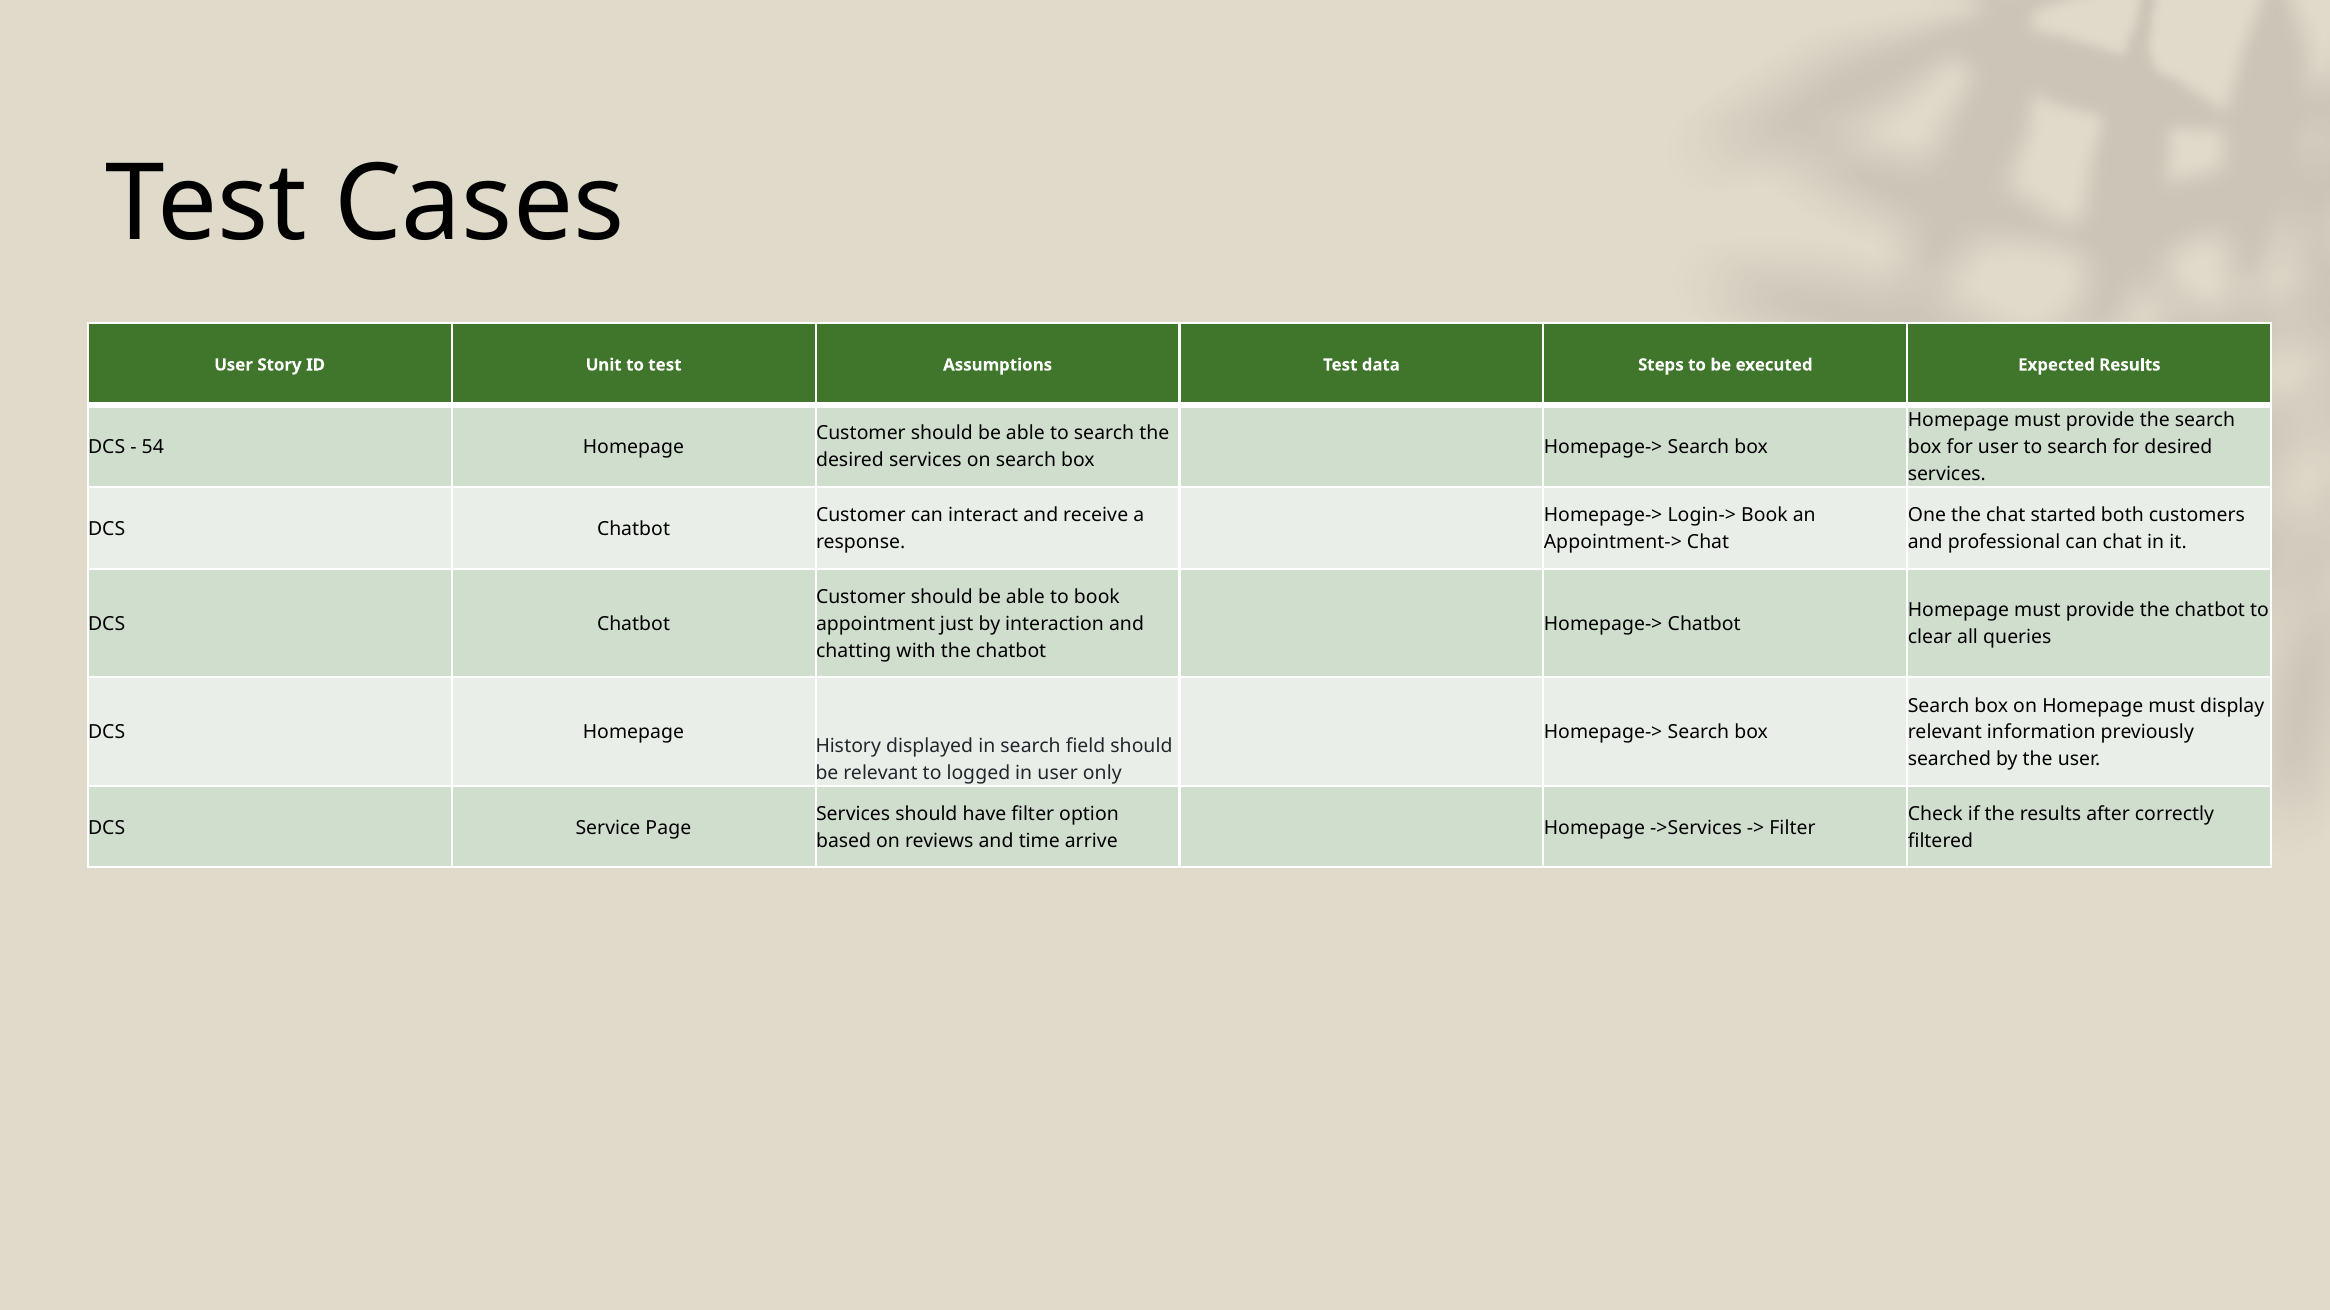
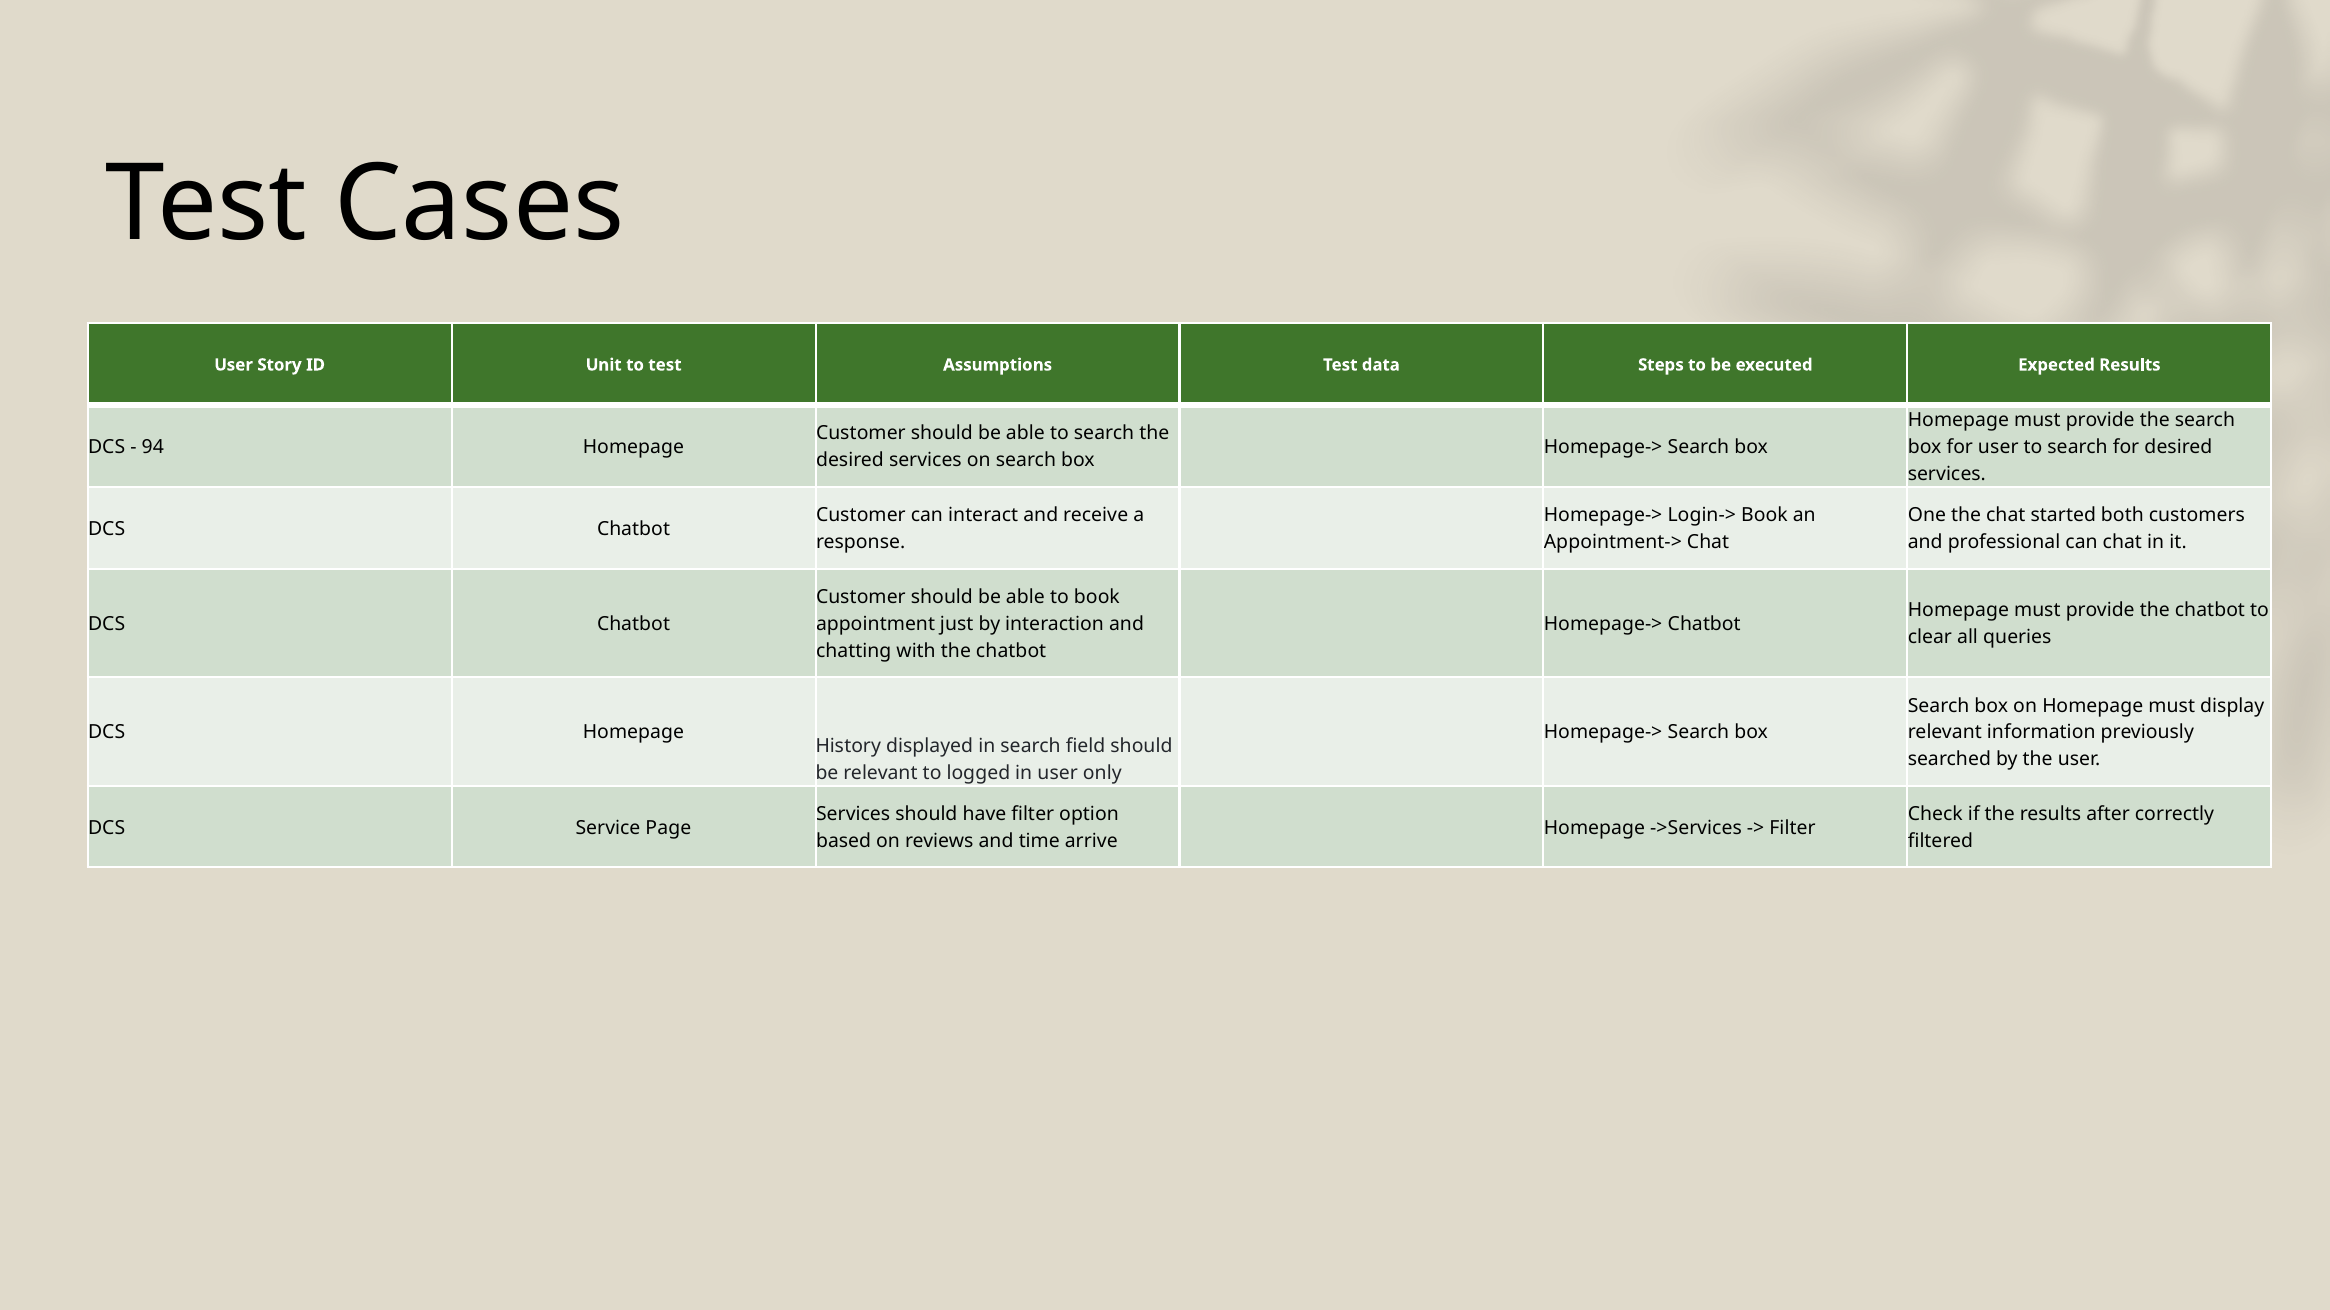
54: 54 -> 94
